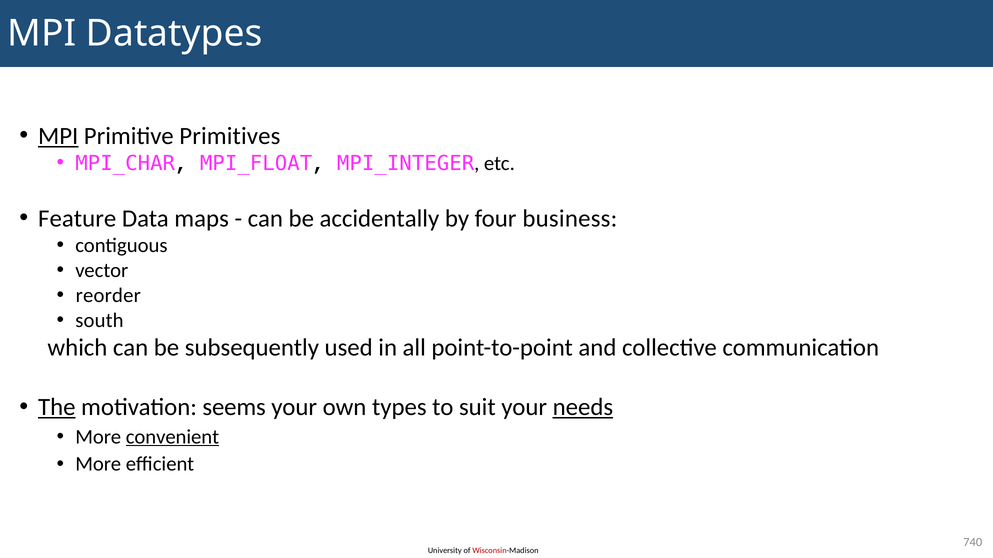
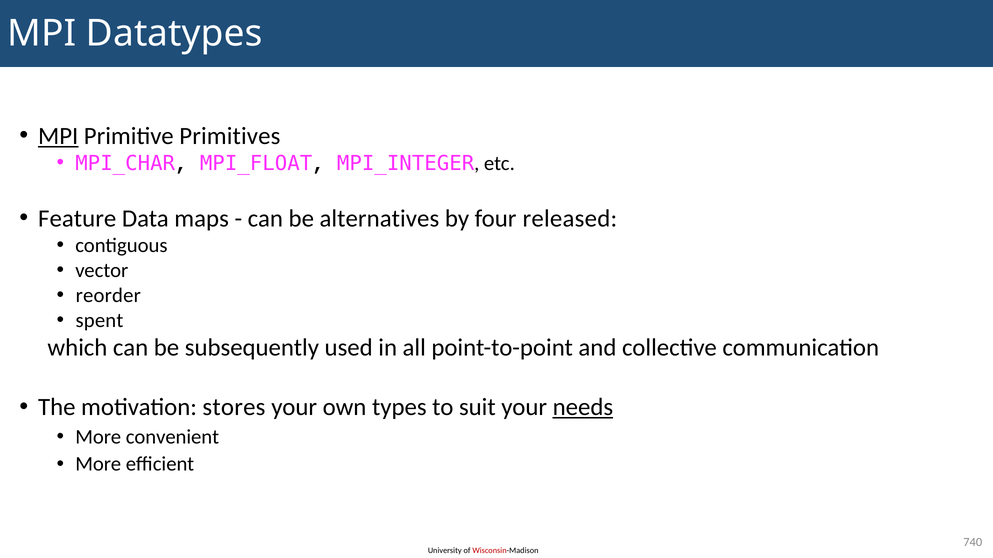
accidentally: accidentally -> alternatives
business: business -> released
south: south -> spent
The underline: present -> none
seems: seems -> stores
convenient underline: present -> none
